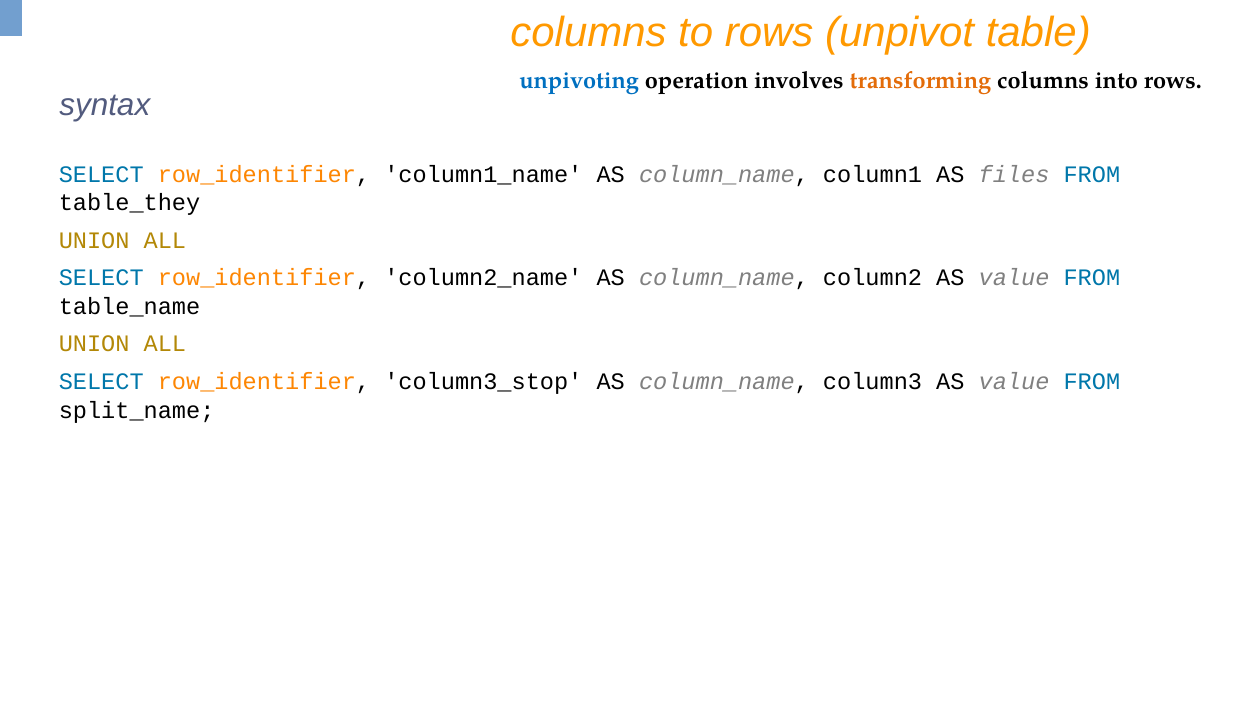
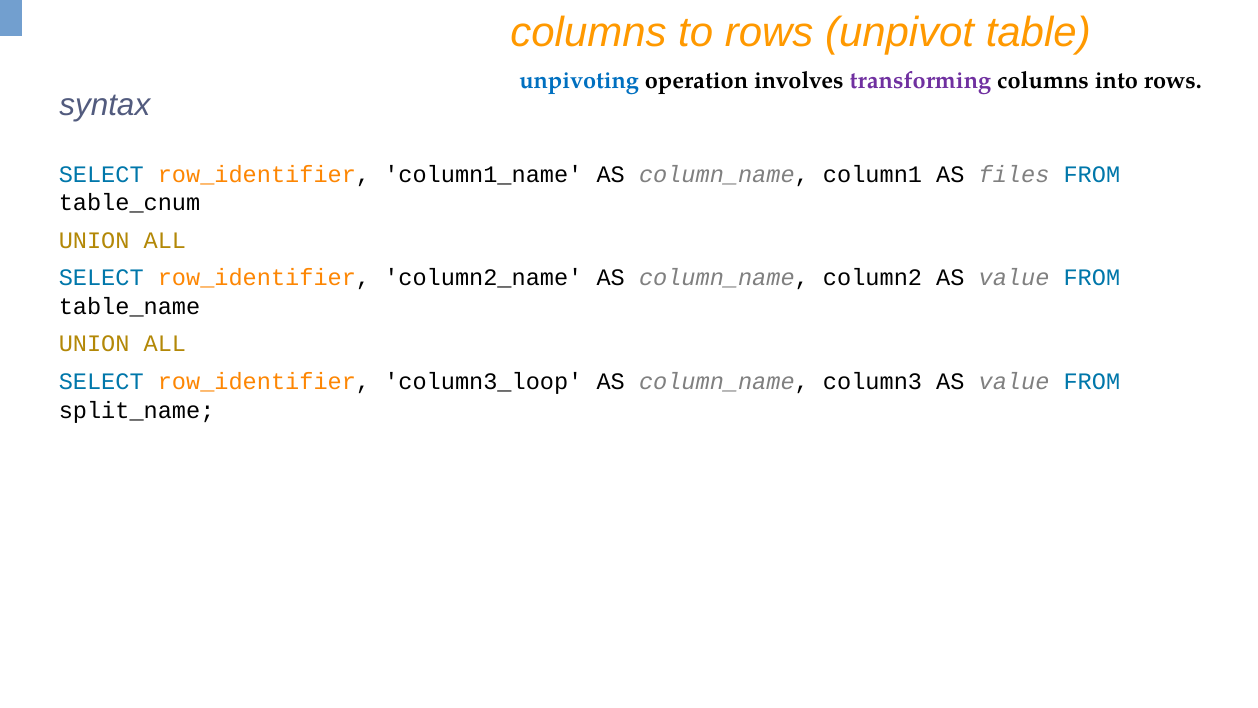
transforming colour: orange -> purple
table_they: table_they -> table_cnum
column3_stop: column3_stop -> column3_loop
